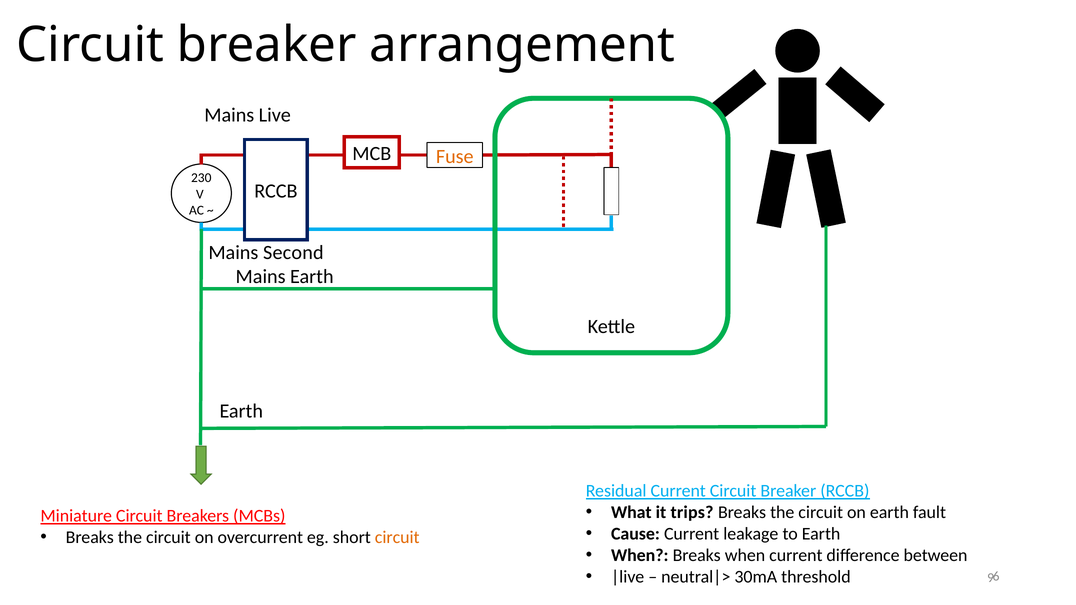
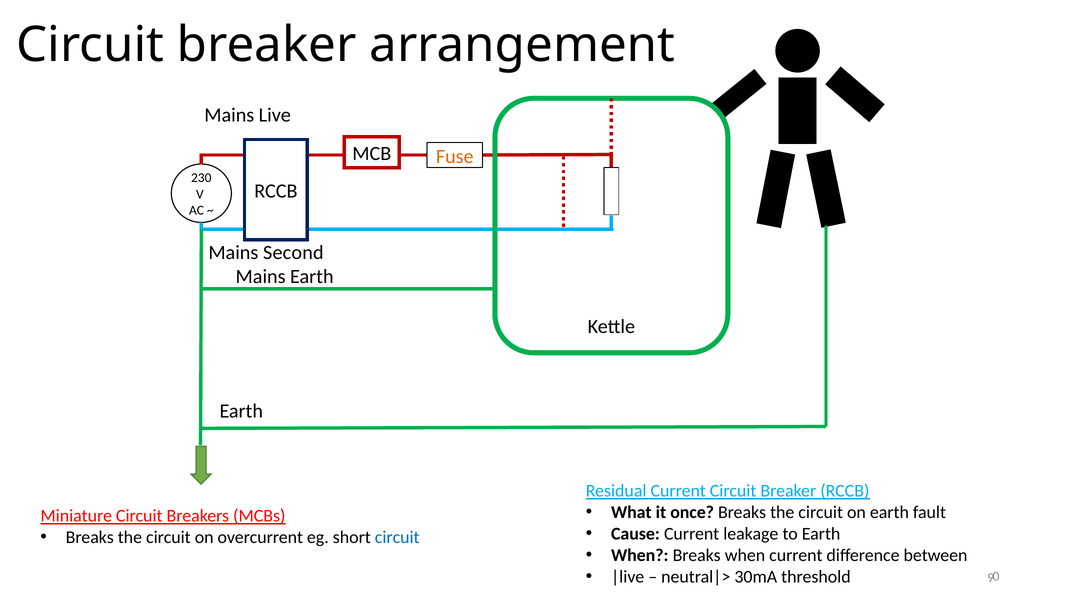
trips: trips -> once
circuit at (397, 538) colour: orange -> blue
6: 6 -> 0
